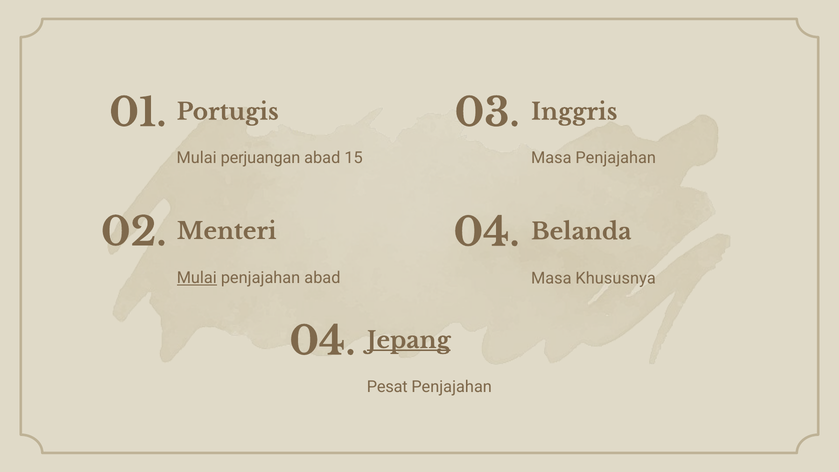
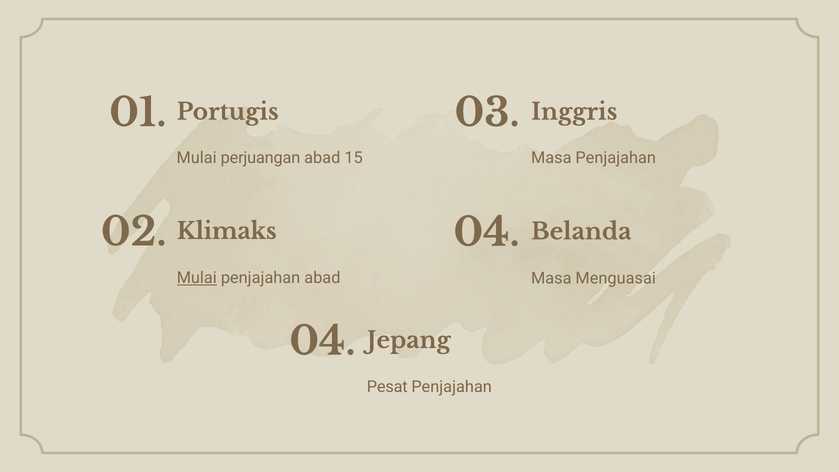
Menteri: Menteri -> Klimaks
Khususnya: Khususnya -> Menguasai
Jepang underline: present -> none
